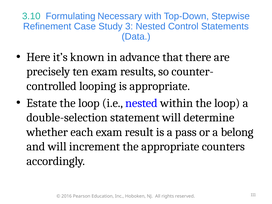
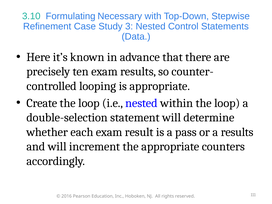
Estate: Estate -> Create
a belong: belong -> results
